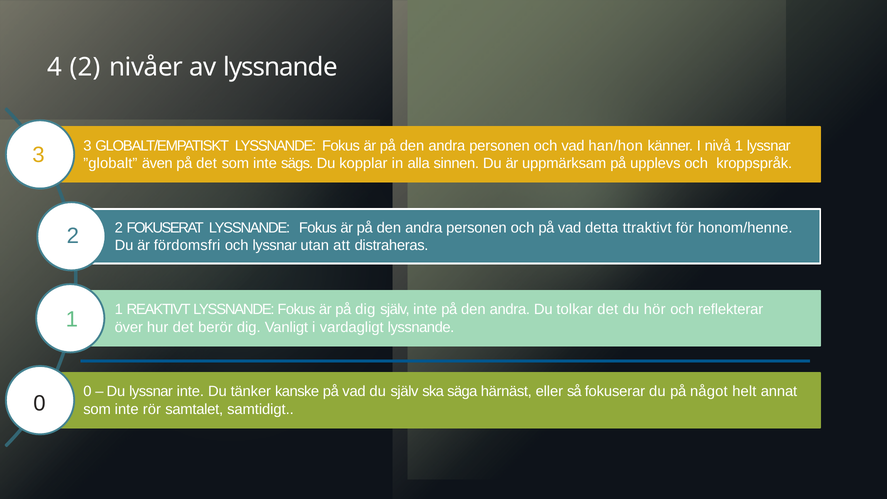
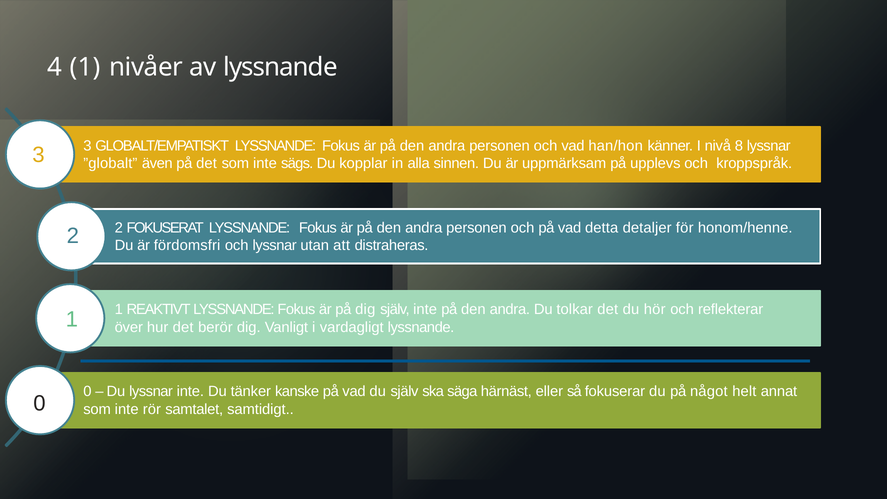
4 2: 2 -> 1
nivå 1: 1 -> 8
ttraktivt: ttraktivt -> detaljer
